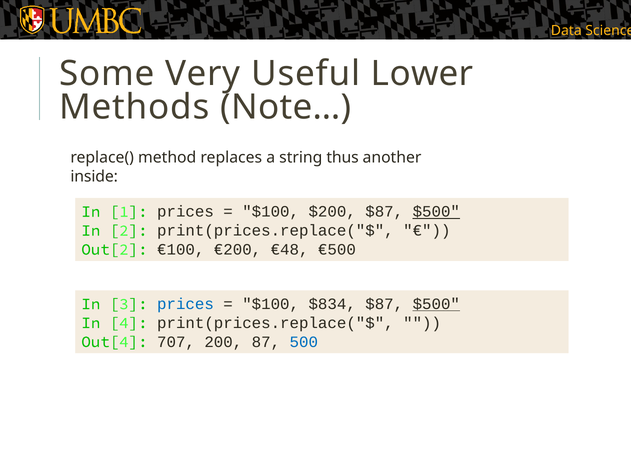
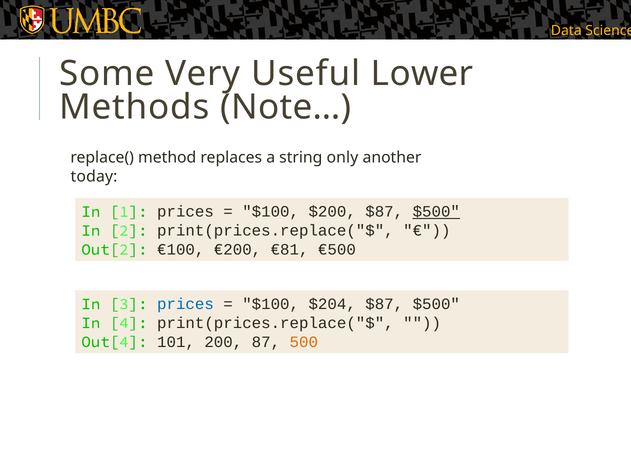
thus: thus -> only
inside: inside -> today
€48: €48 -> €81
$834: $834 -> $204
$500 at (436, 304) underline: present -> none
707: 707 -> 101
500 colour: blue -> orange
